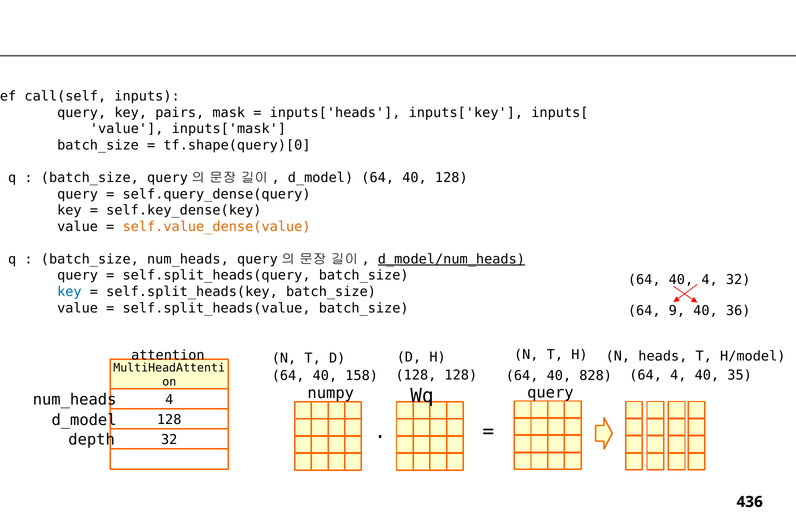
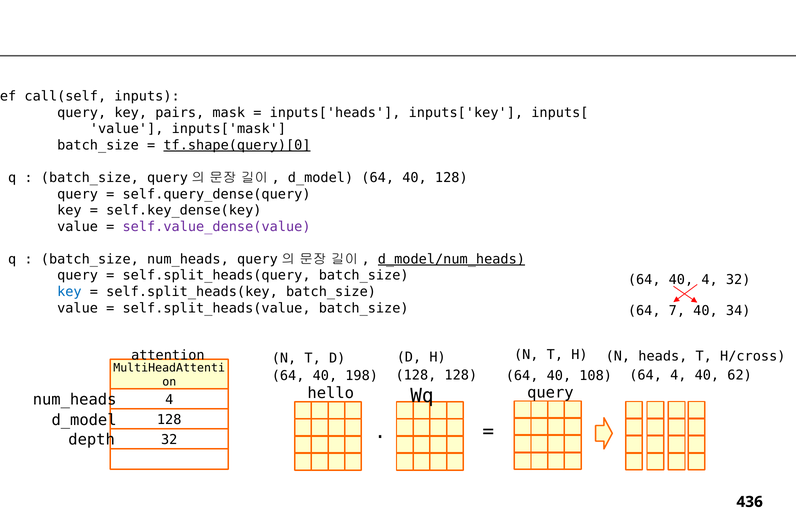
tf.shape(query)[0 underline: none -> present
self.value_dense(value colour: orange -> purple
9: 9 -> 7
36: 36 -> 34
H/model: H/model -> H/cross
828: 828 -> 108
35: 35 -> 62
158: 158 -> 198
numpy: numpy -> hello
